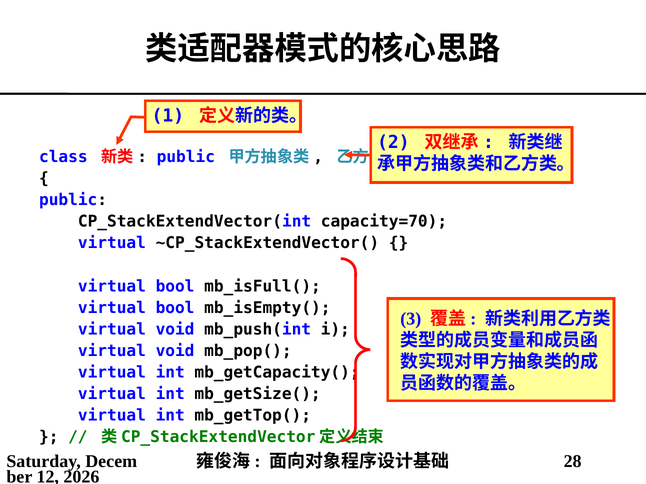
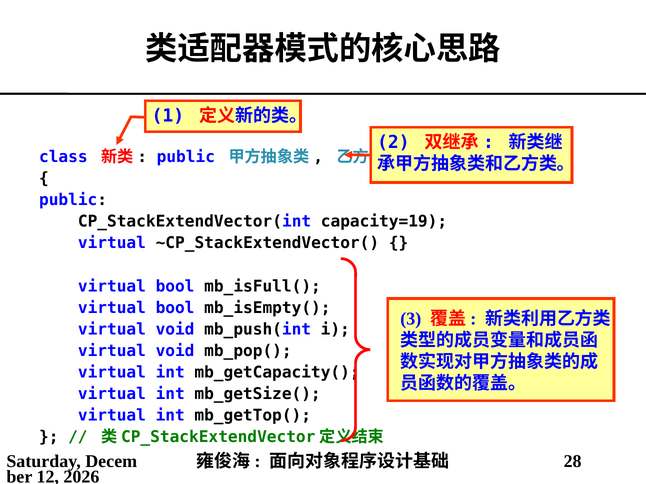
capacity=70: capacity=70 -> capacity=19
